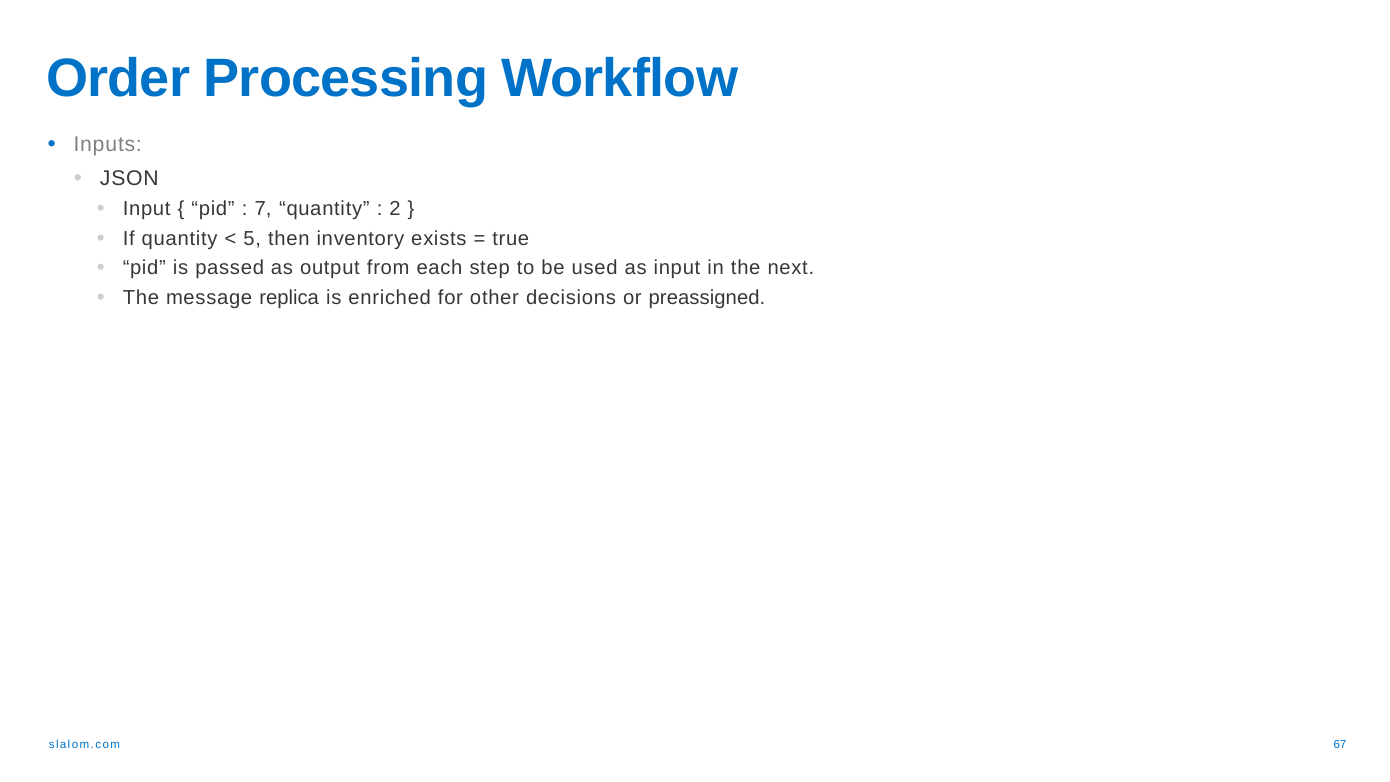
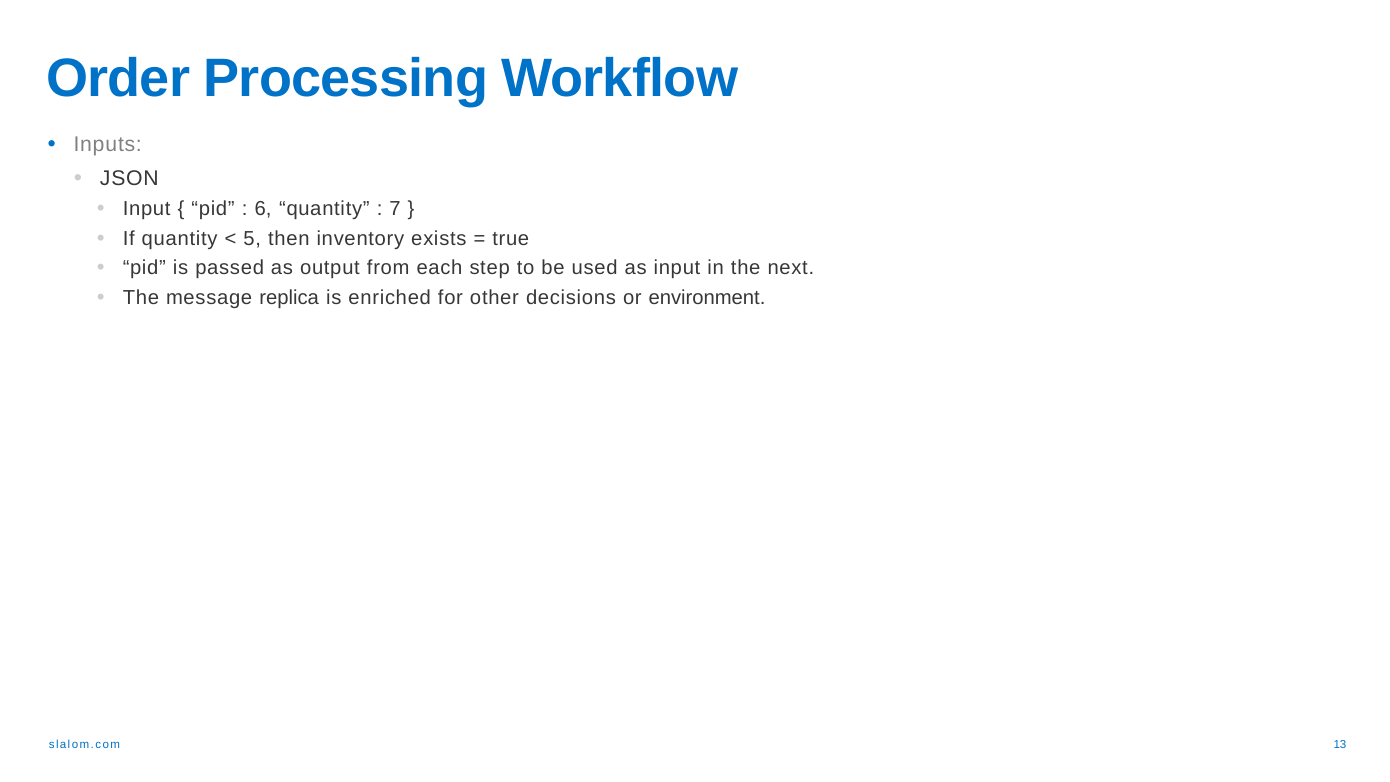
7: 7 -> 6
2: 2 -> 7
preassigned: preassigned -> environment
67: 67 -> 13
